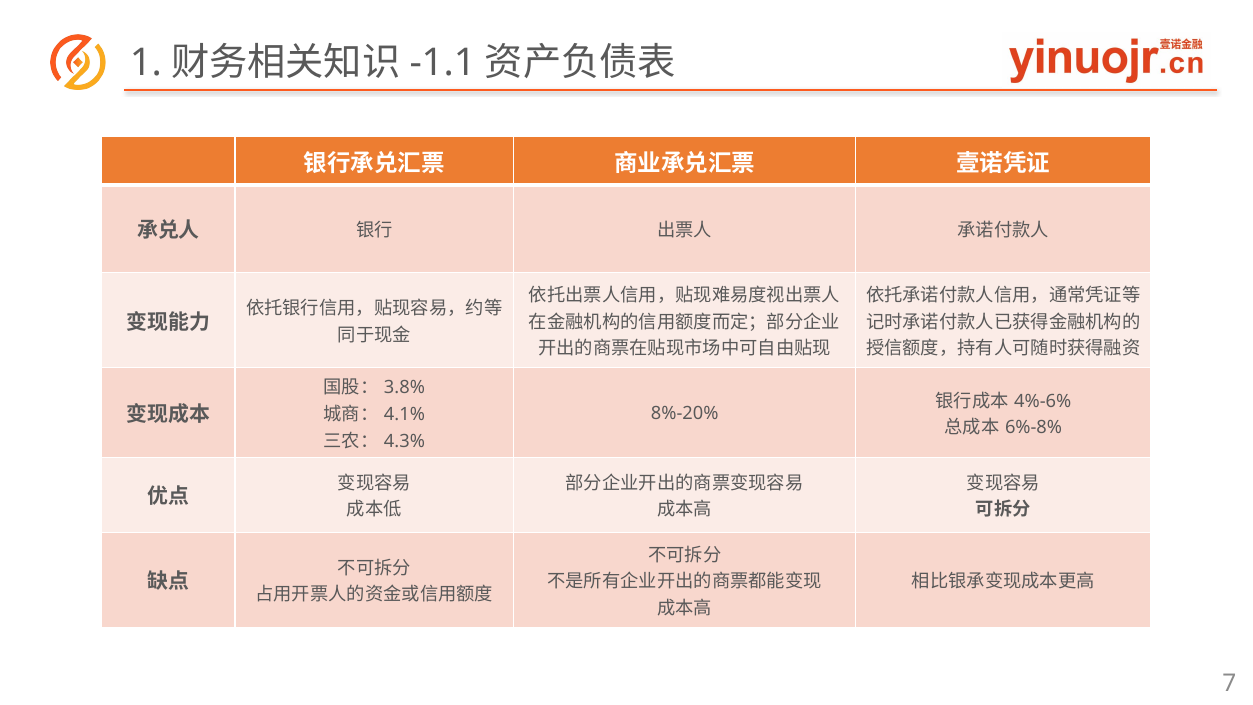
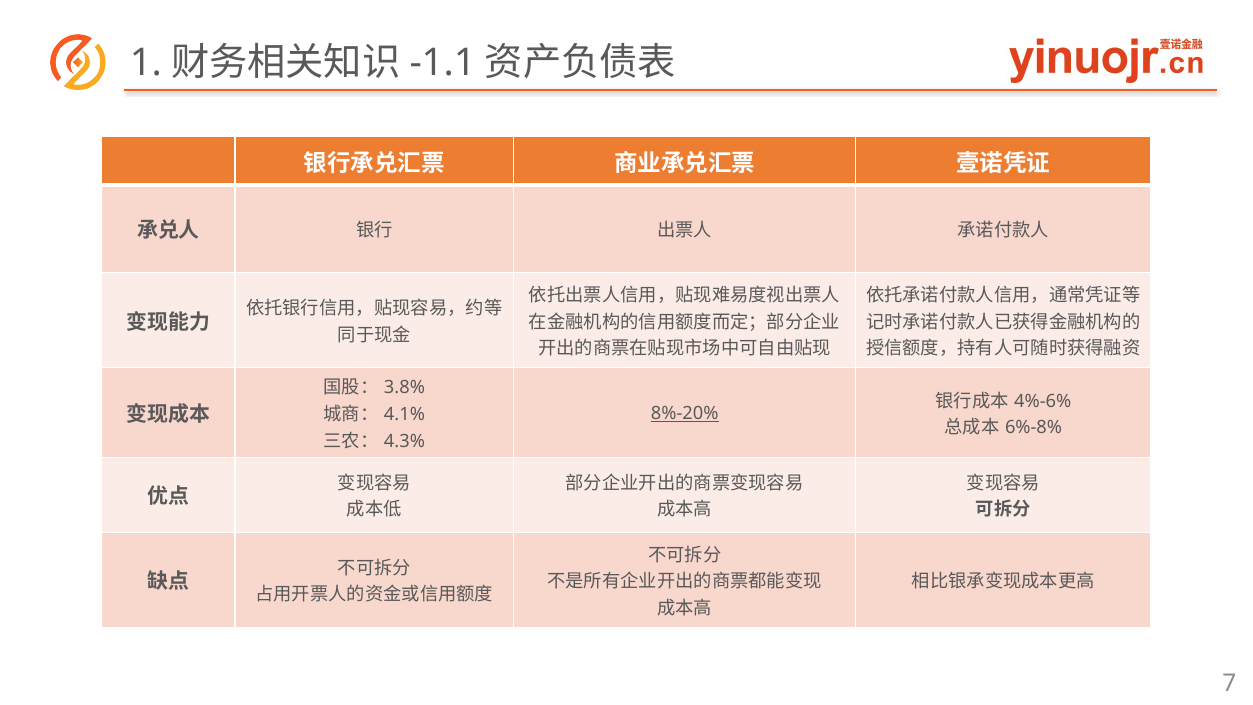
8%-20% underline: none -> present
